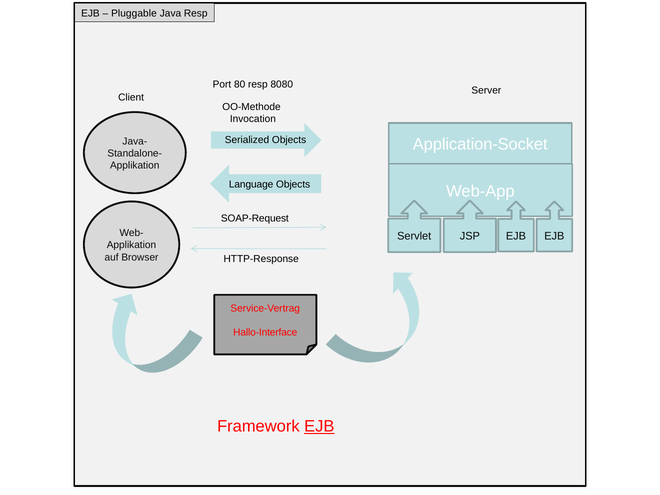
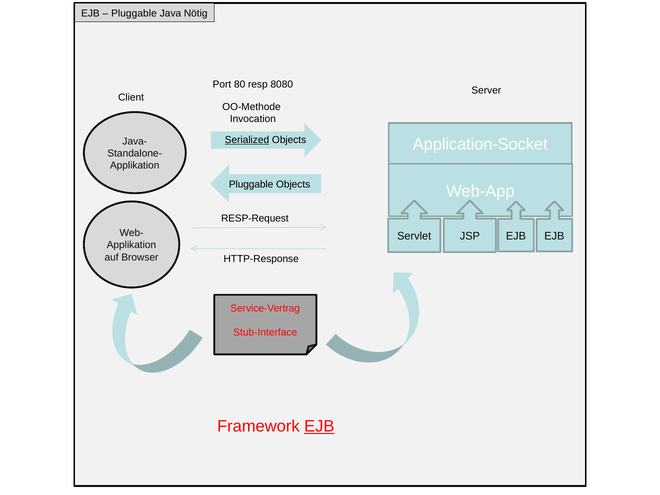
Java Resp: Resp -> Nötig
Serialized underline: none -> present
Language at (251, 184): Language -> Pluggable
SOAP-Request: SOAP-Request -> RESP-Request
Hallo-Interface: Hallo-Interface -> Stub-Interface
